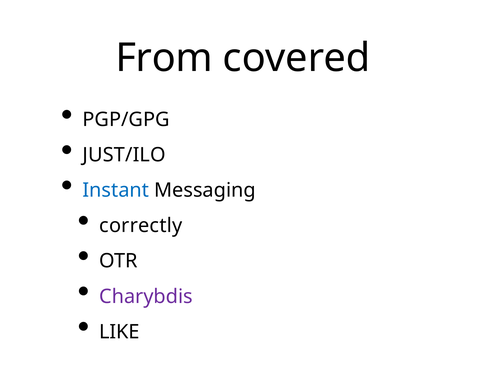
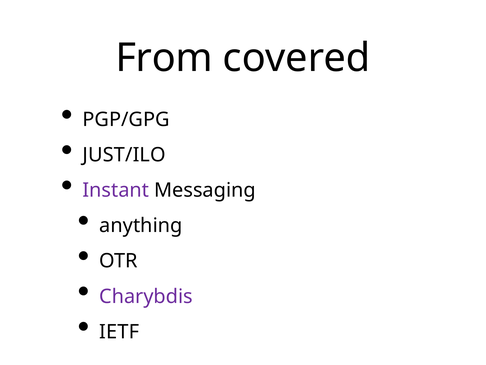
Instant colour: blue -> purple
correctly: correctly -> anything
LIKE: LIKE -> IETF
